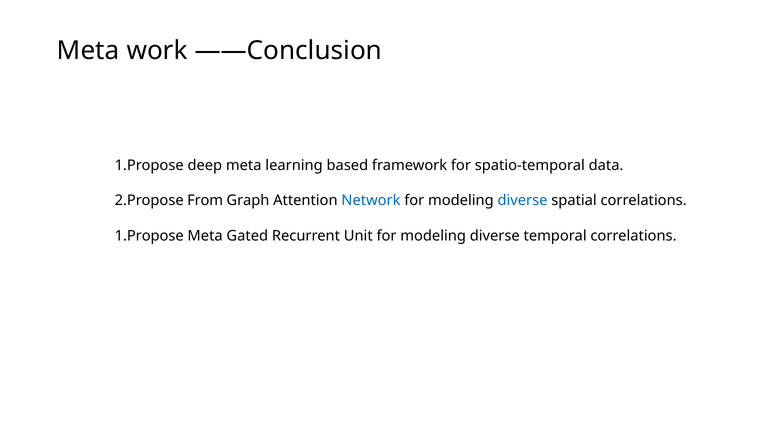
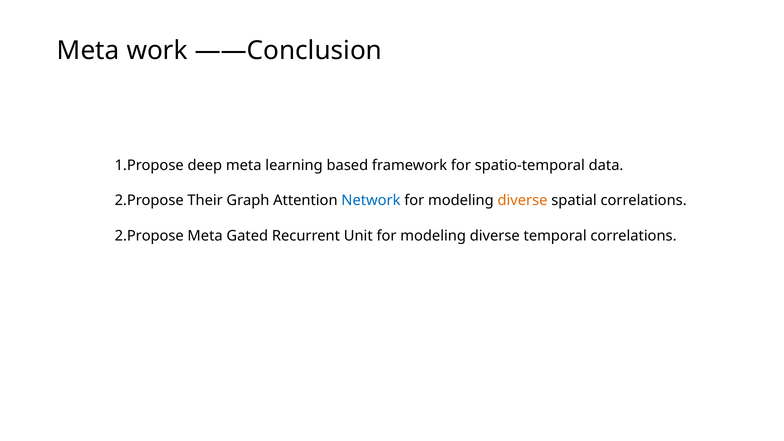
From: From -> Their
diverse at (523, 200) colour: blue -> orange
1.Propose at (149, 236): 1.Propose -> 2.Propose
